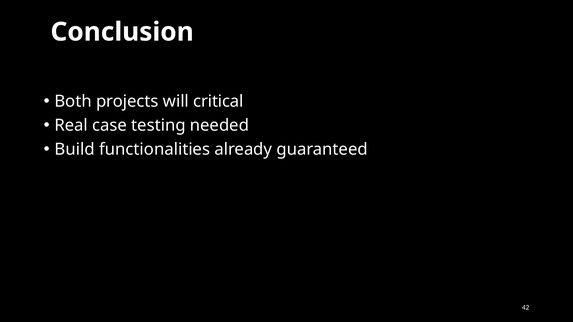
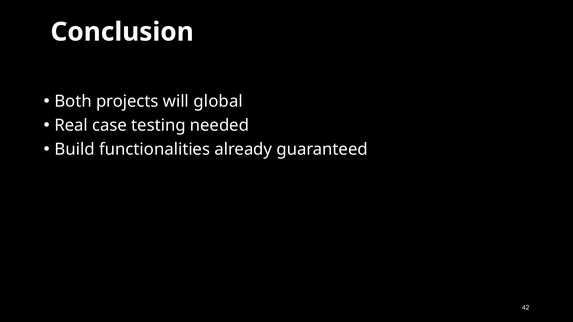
critical: critical -> global
